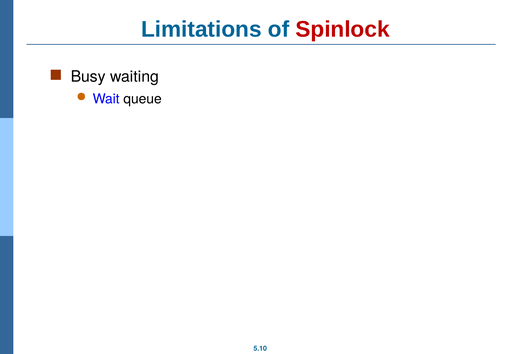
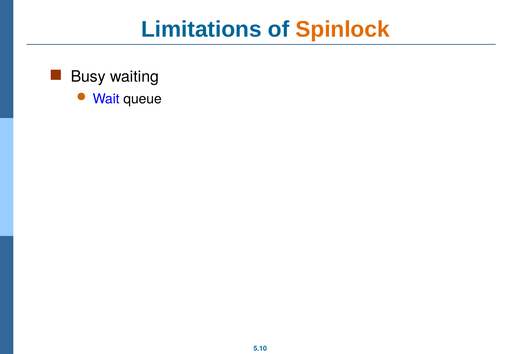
Spinlock colour: red -> orange
